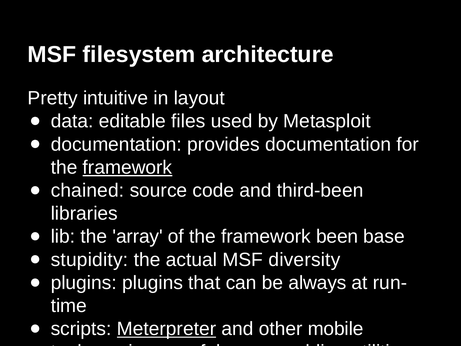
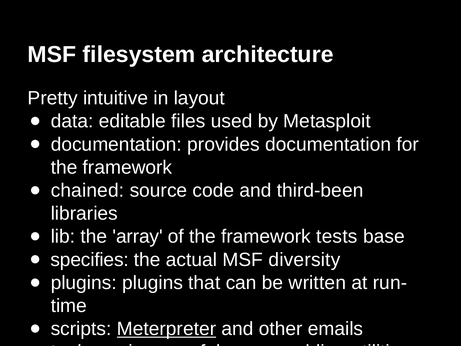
framework at (127, 167) underline: present -> none
been: been -> tests
stupidity: stupidity -> specifies
always: always -> written
mobile: mobile -> emails
